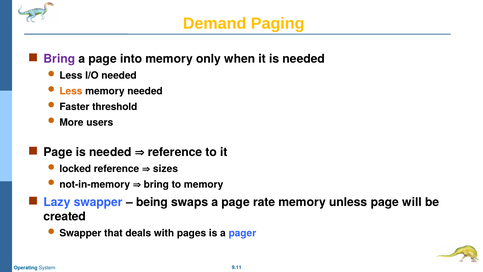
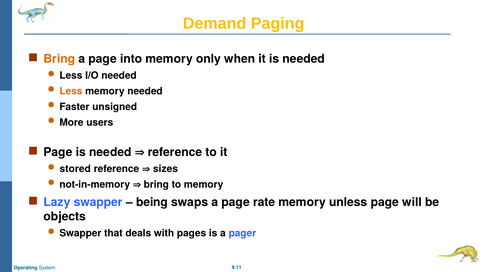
Bring at (59, 59) colour: purple -> orange
threshold: threshold -> unsigned
locked: locked -> stored
created: created -> objects
